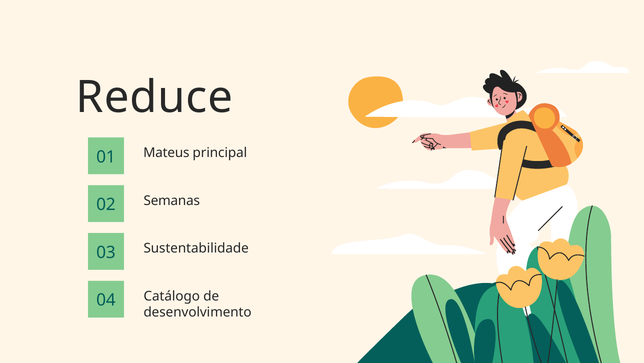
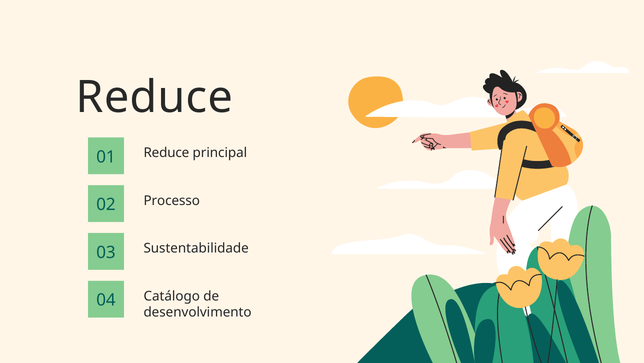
01 Mateus: Mateus -> Reduce
Semanas: Semanas -> Processo
